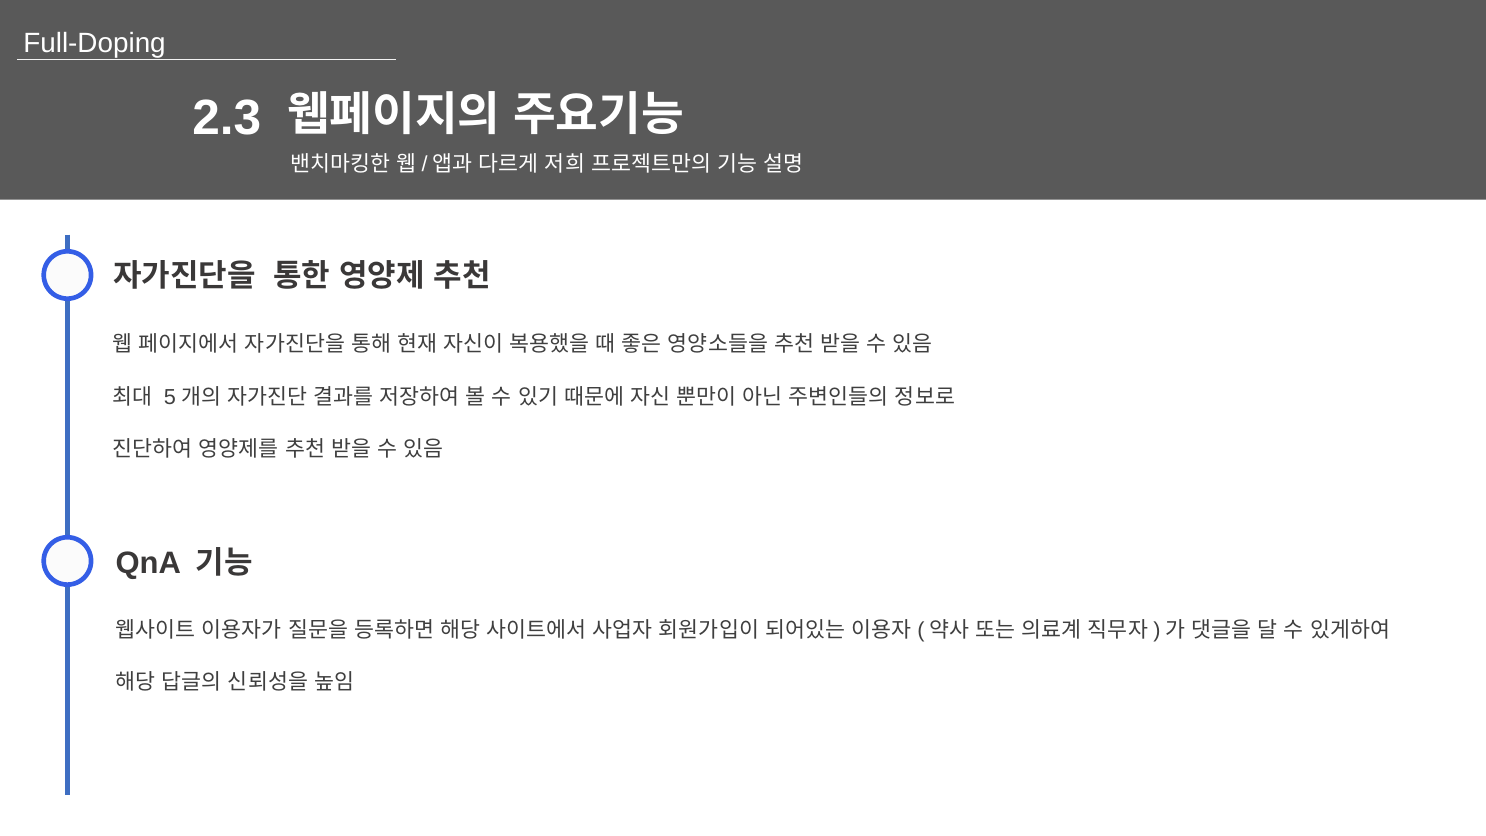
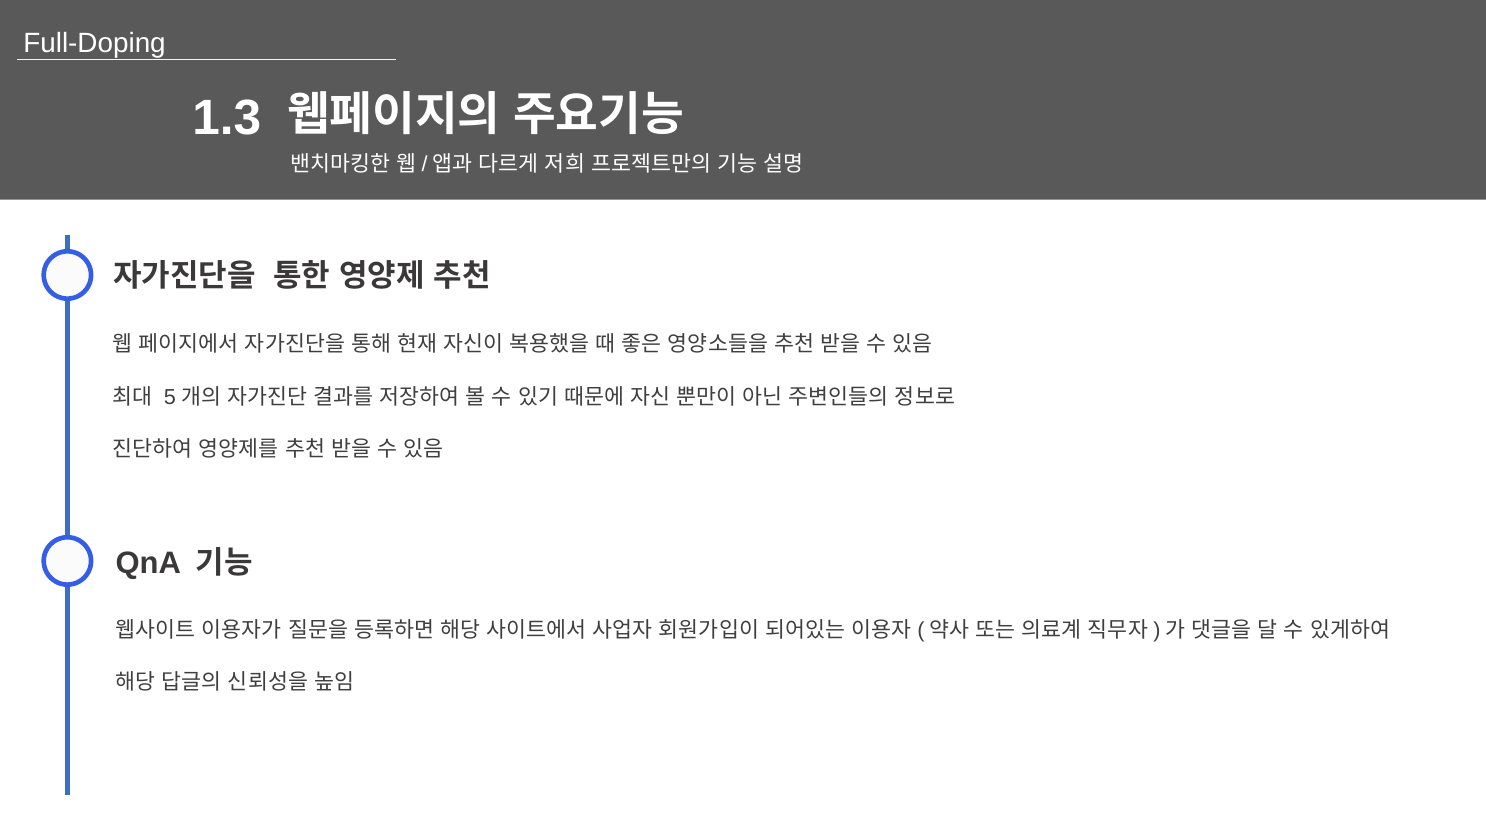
2.3: 2.3 -> 1.3
